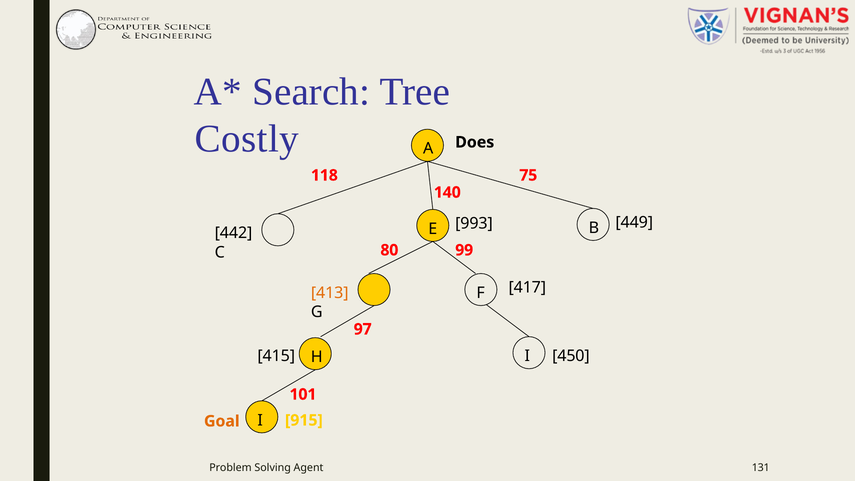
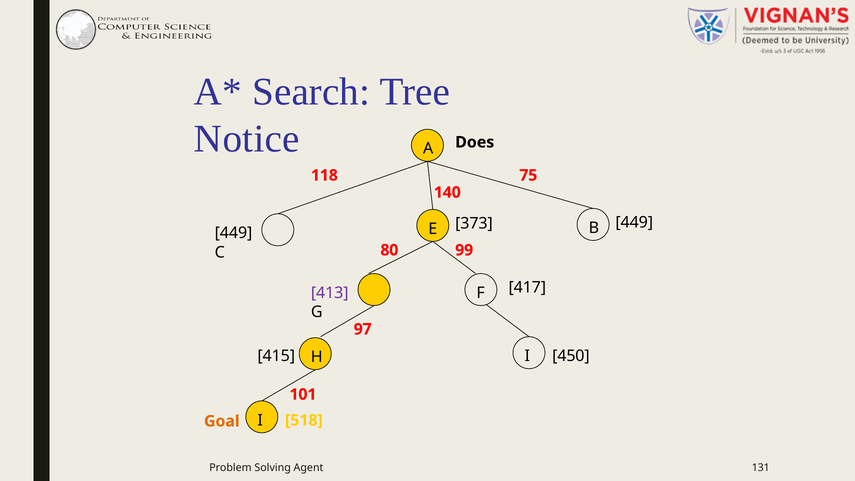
Costly: Costly -> Notice
993: 993 -> 373
442 at (234, 233): 442 -> 449
413 colour: orange -> purple
915: 915 -> 518
